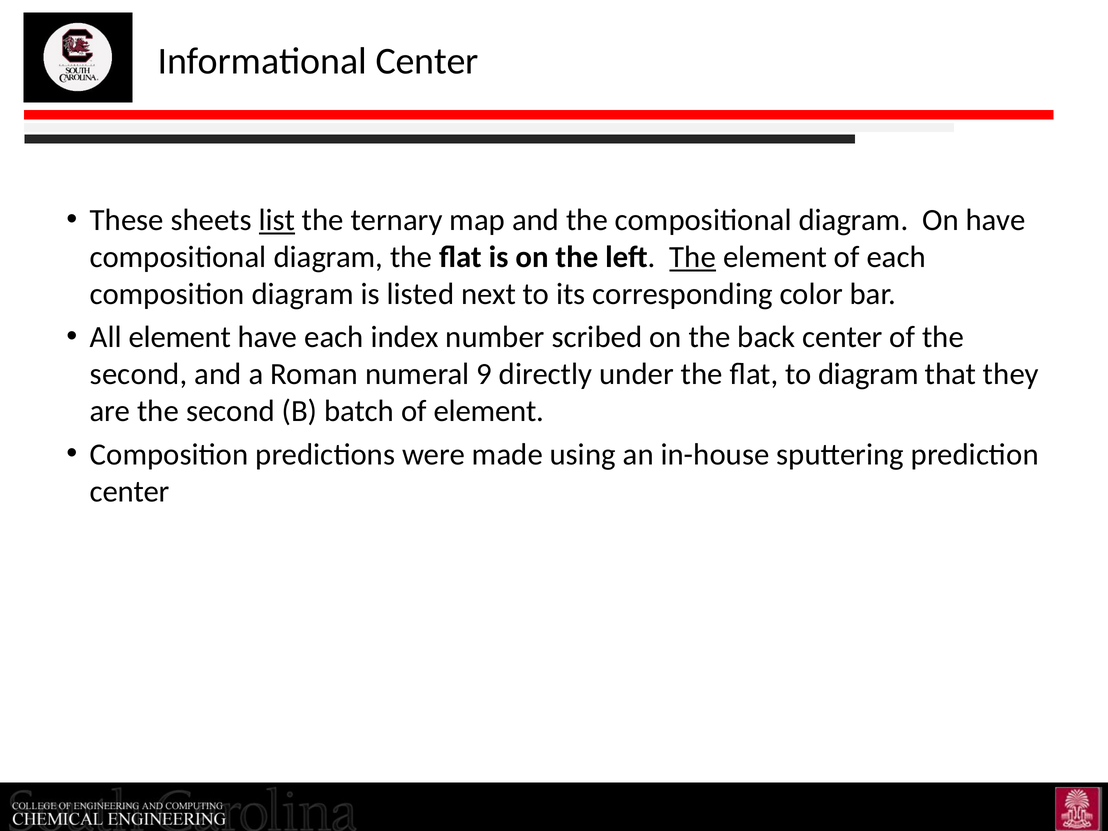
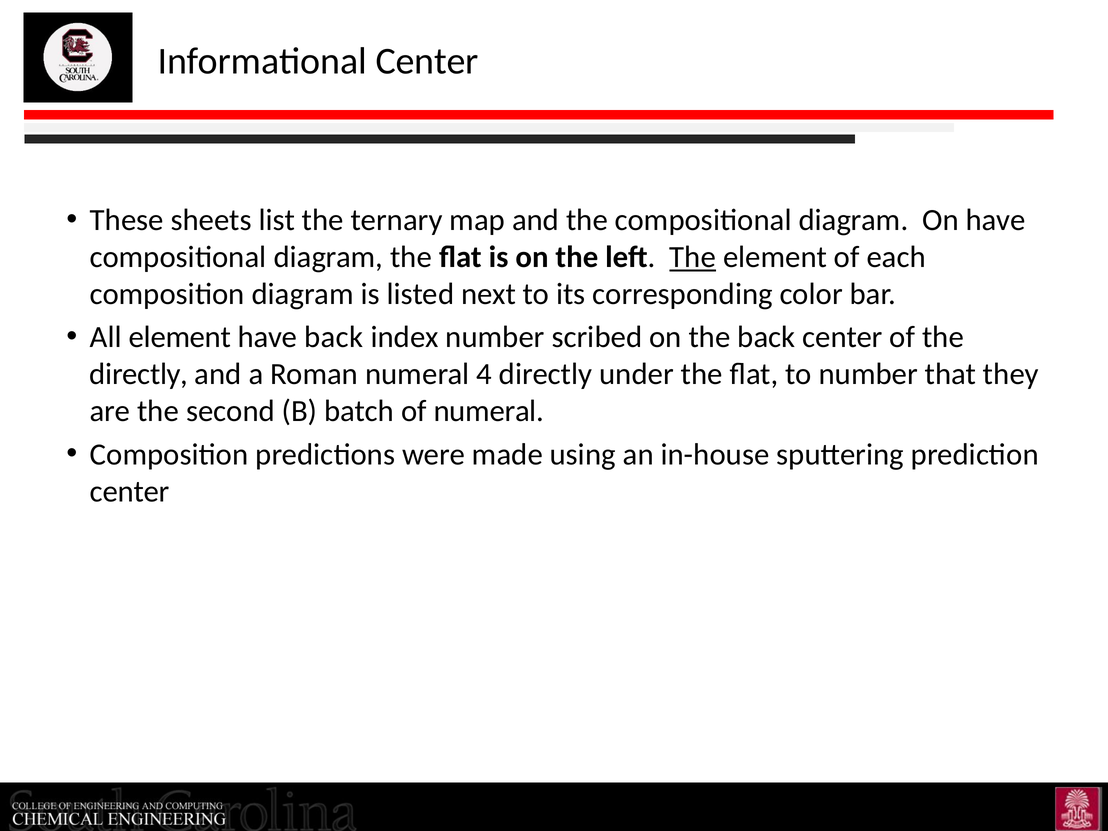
list underline: present -> none
have each: each -> back
second at (139, 374): second -> directly
9: 9 -> 4
to diagram: diagram -> number
of element: element -> numeral
